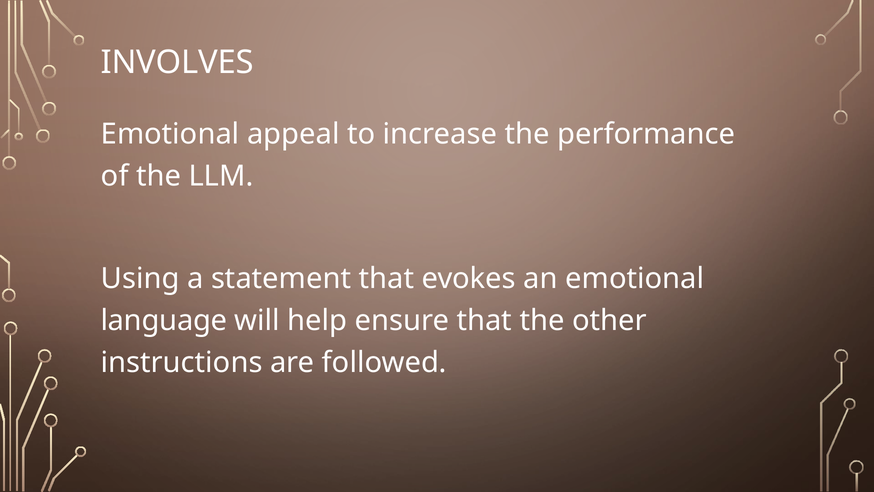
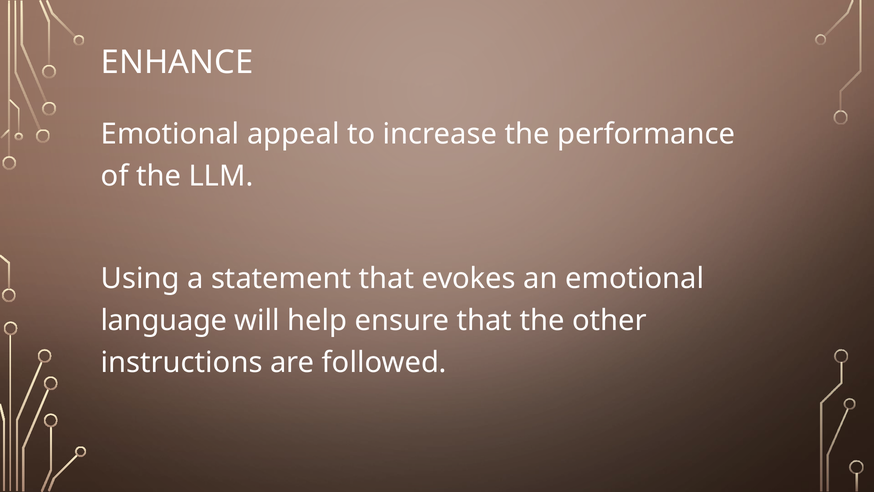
INVOLVES: INVOLVES -> ENHANCE
